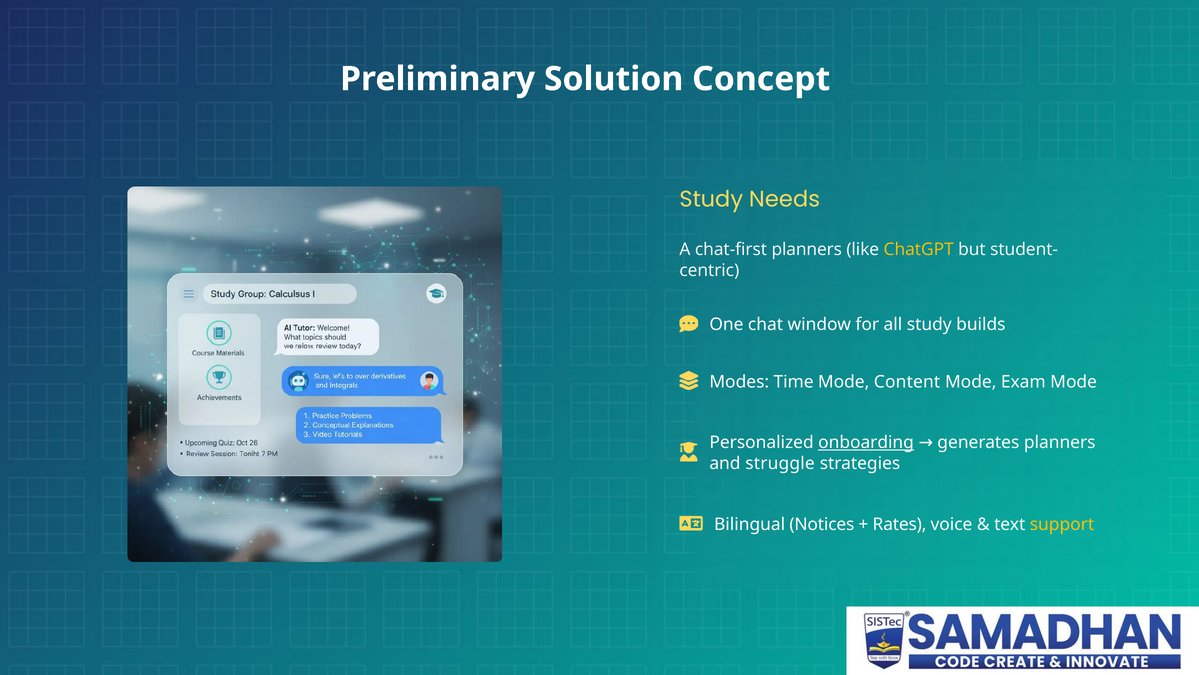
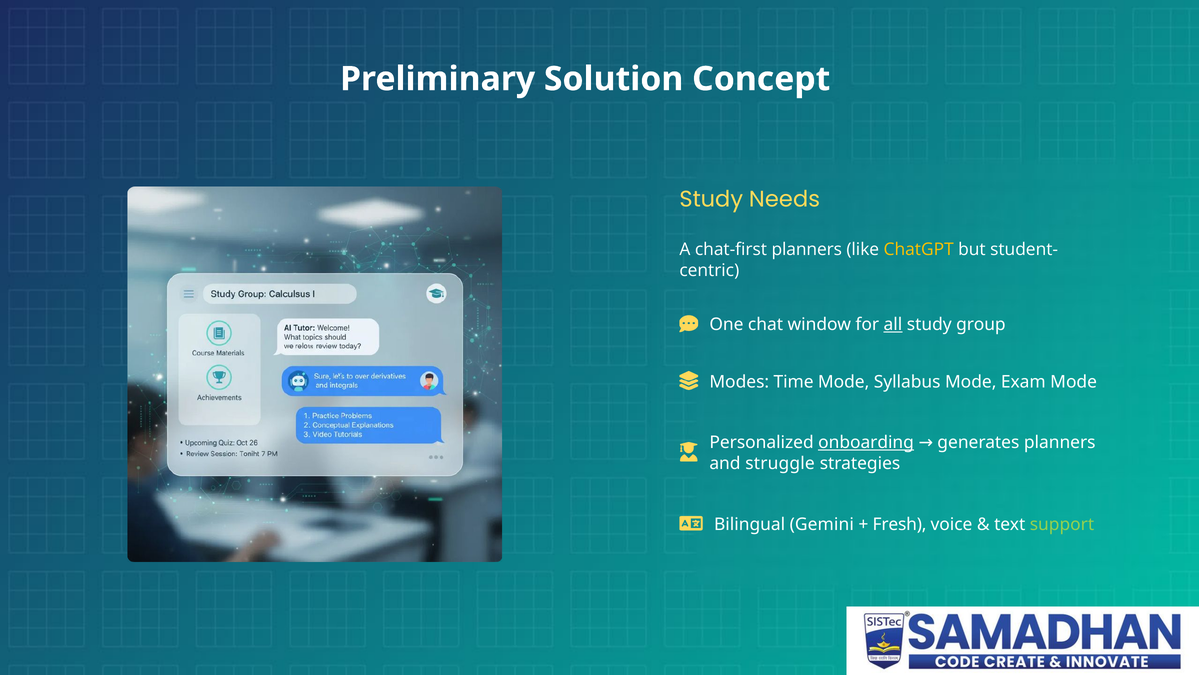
all underline: none -> present
builds: builds -> group
Content: Content -> Syllabus
Notices: Notices -> Gemini
Rates: Rates -> Fresh
support colour: yellow -> light green
